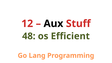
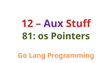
Aux colour: black -> purple
48: 48 -> 81
Efficient: Efficient -> Pointers
